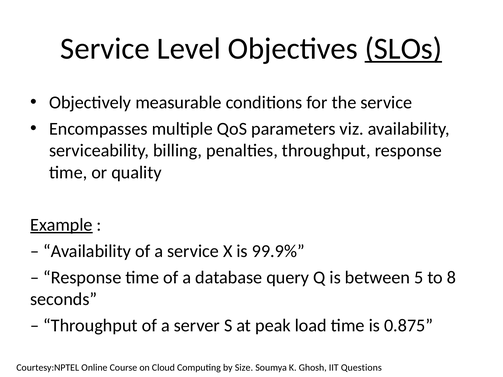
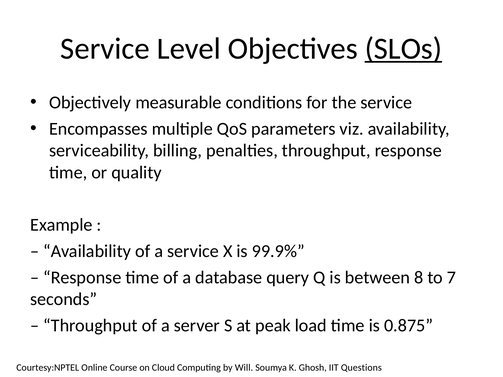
Example underline: present -> none
5: 5 -> 8
8: 8 -> 7
Size: Size -> Will
